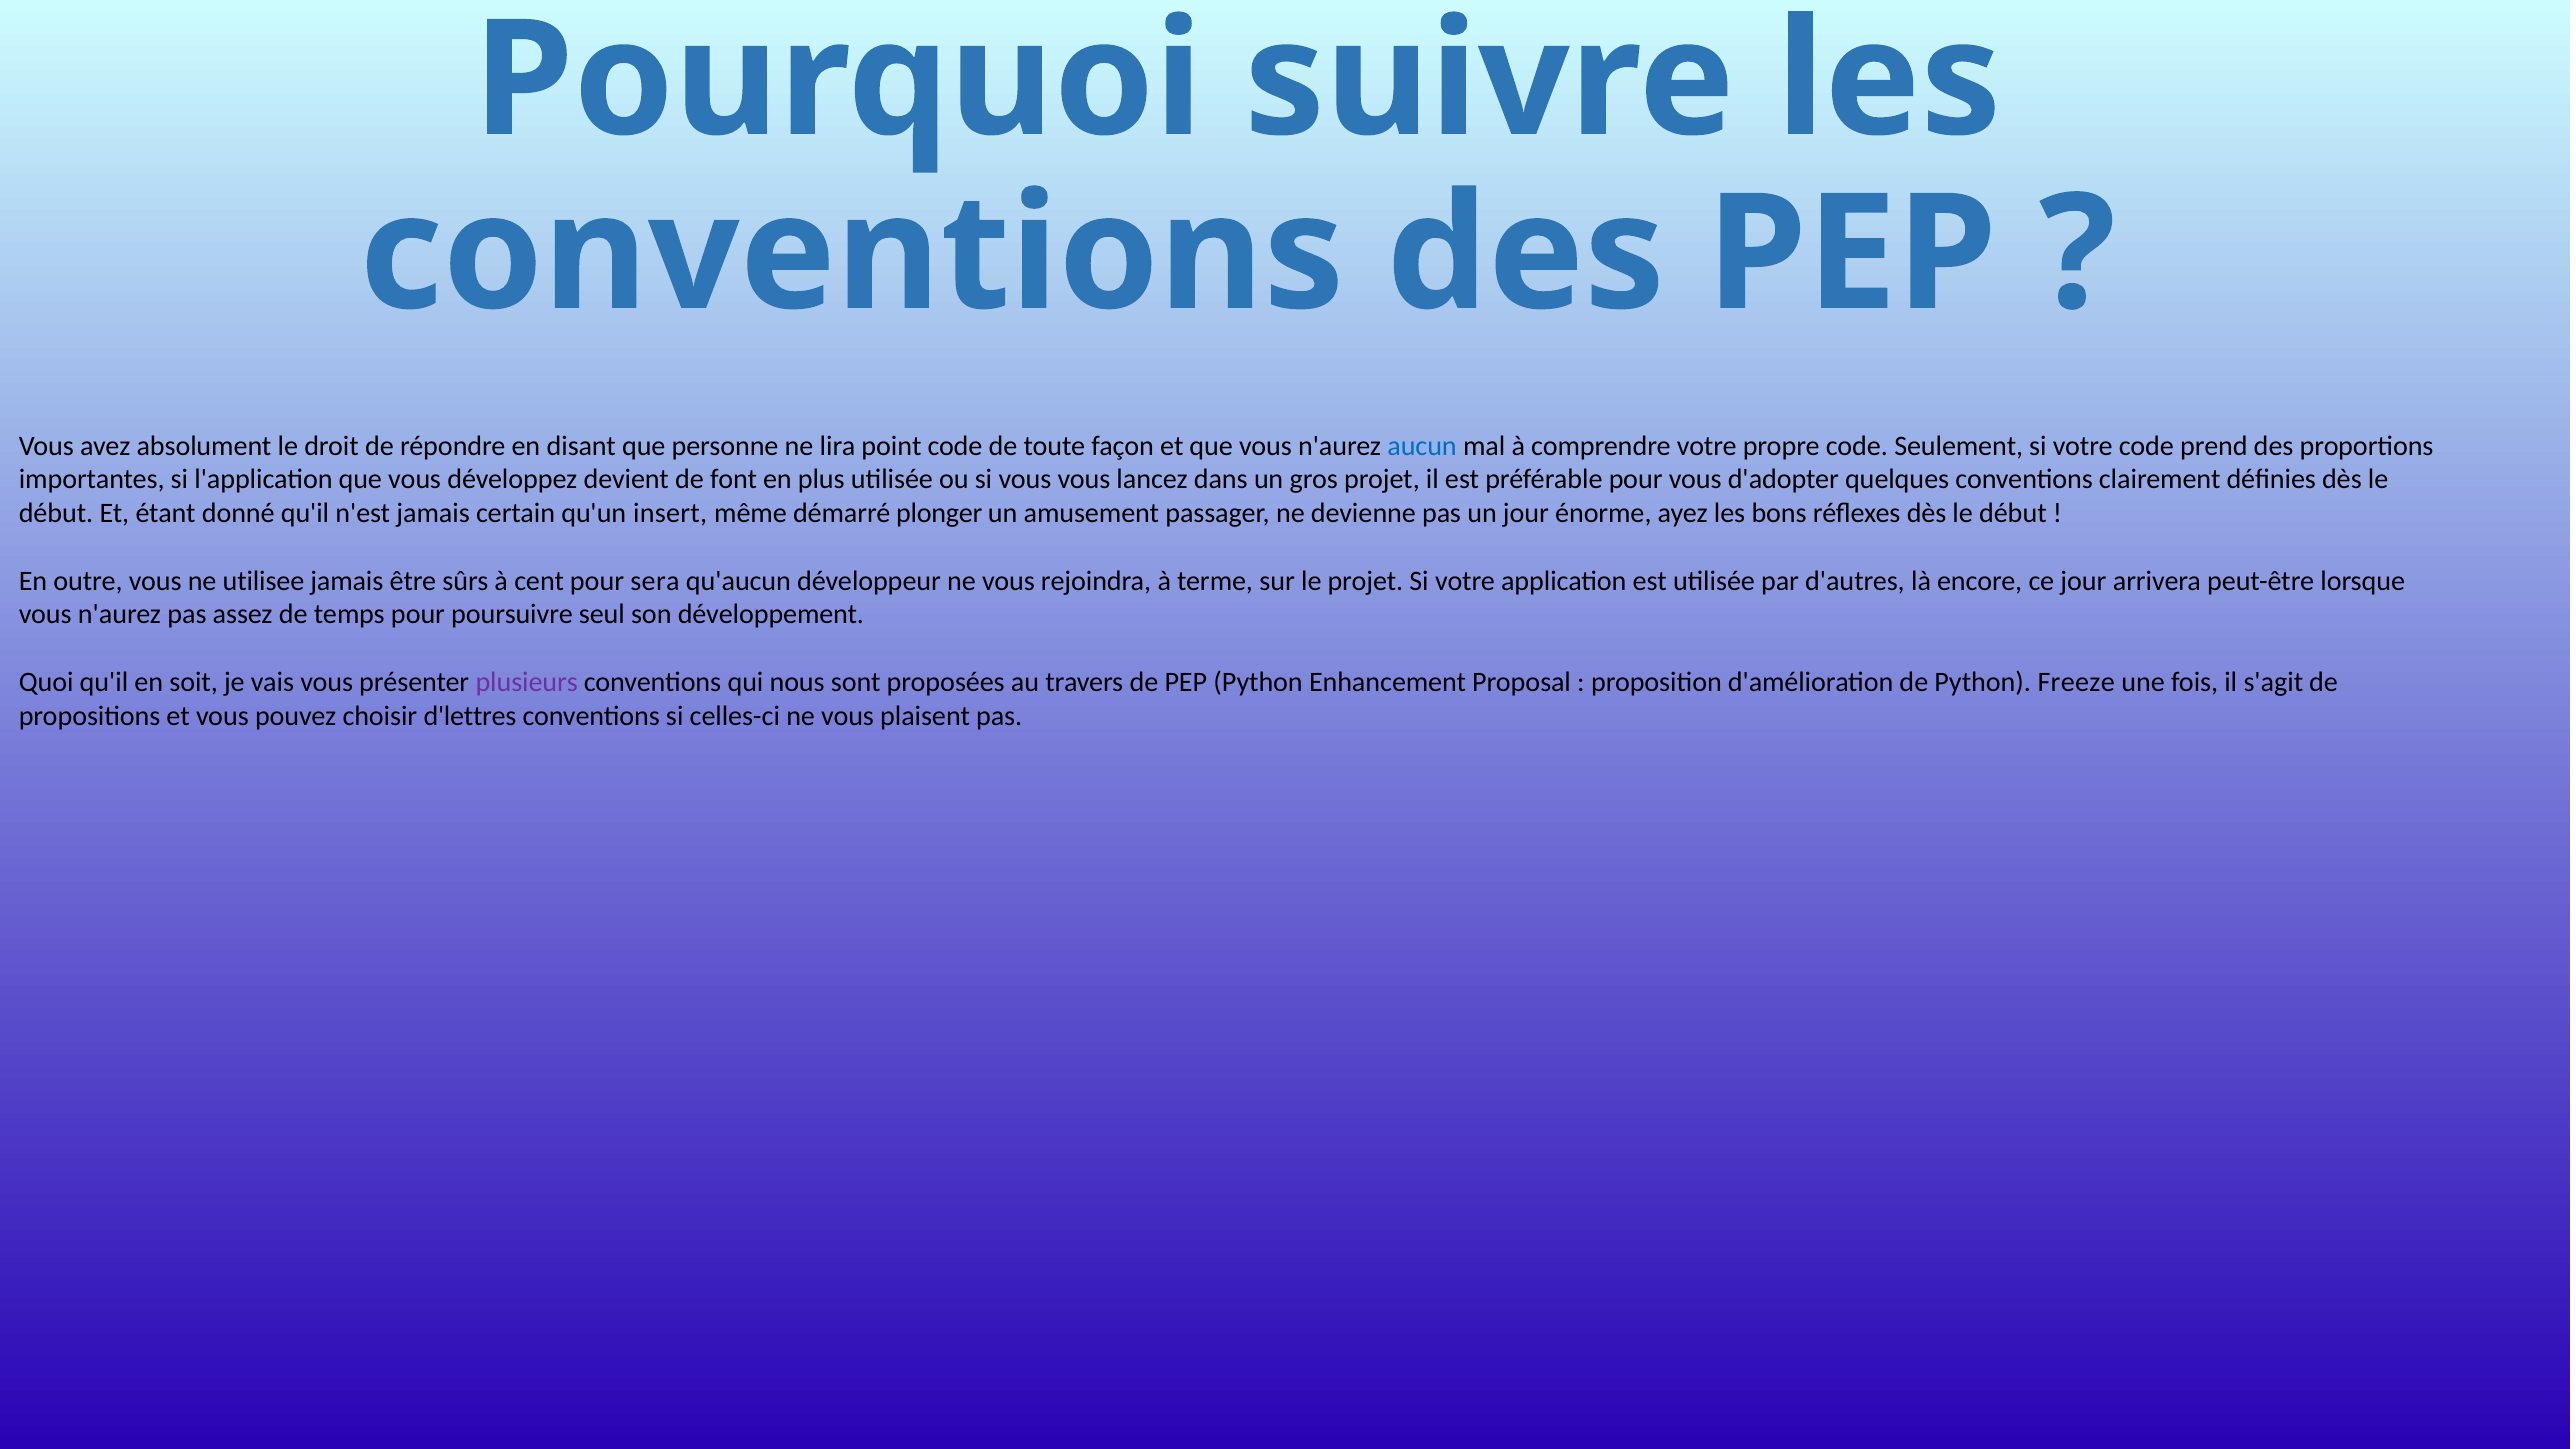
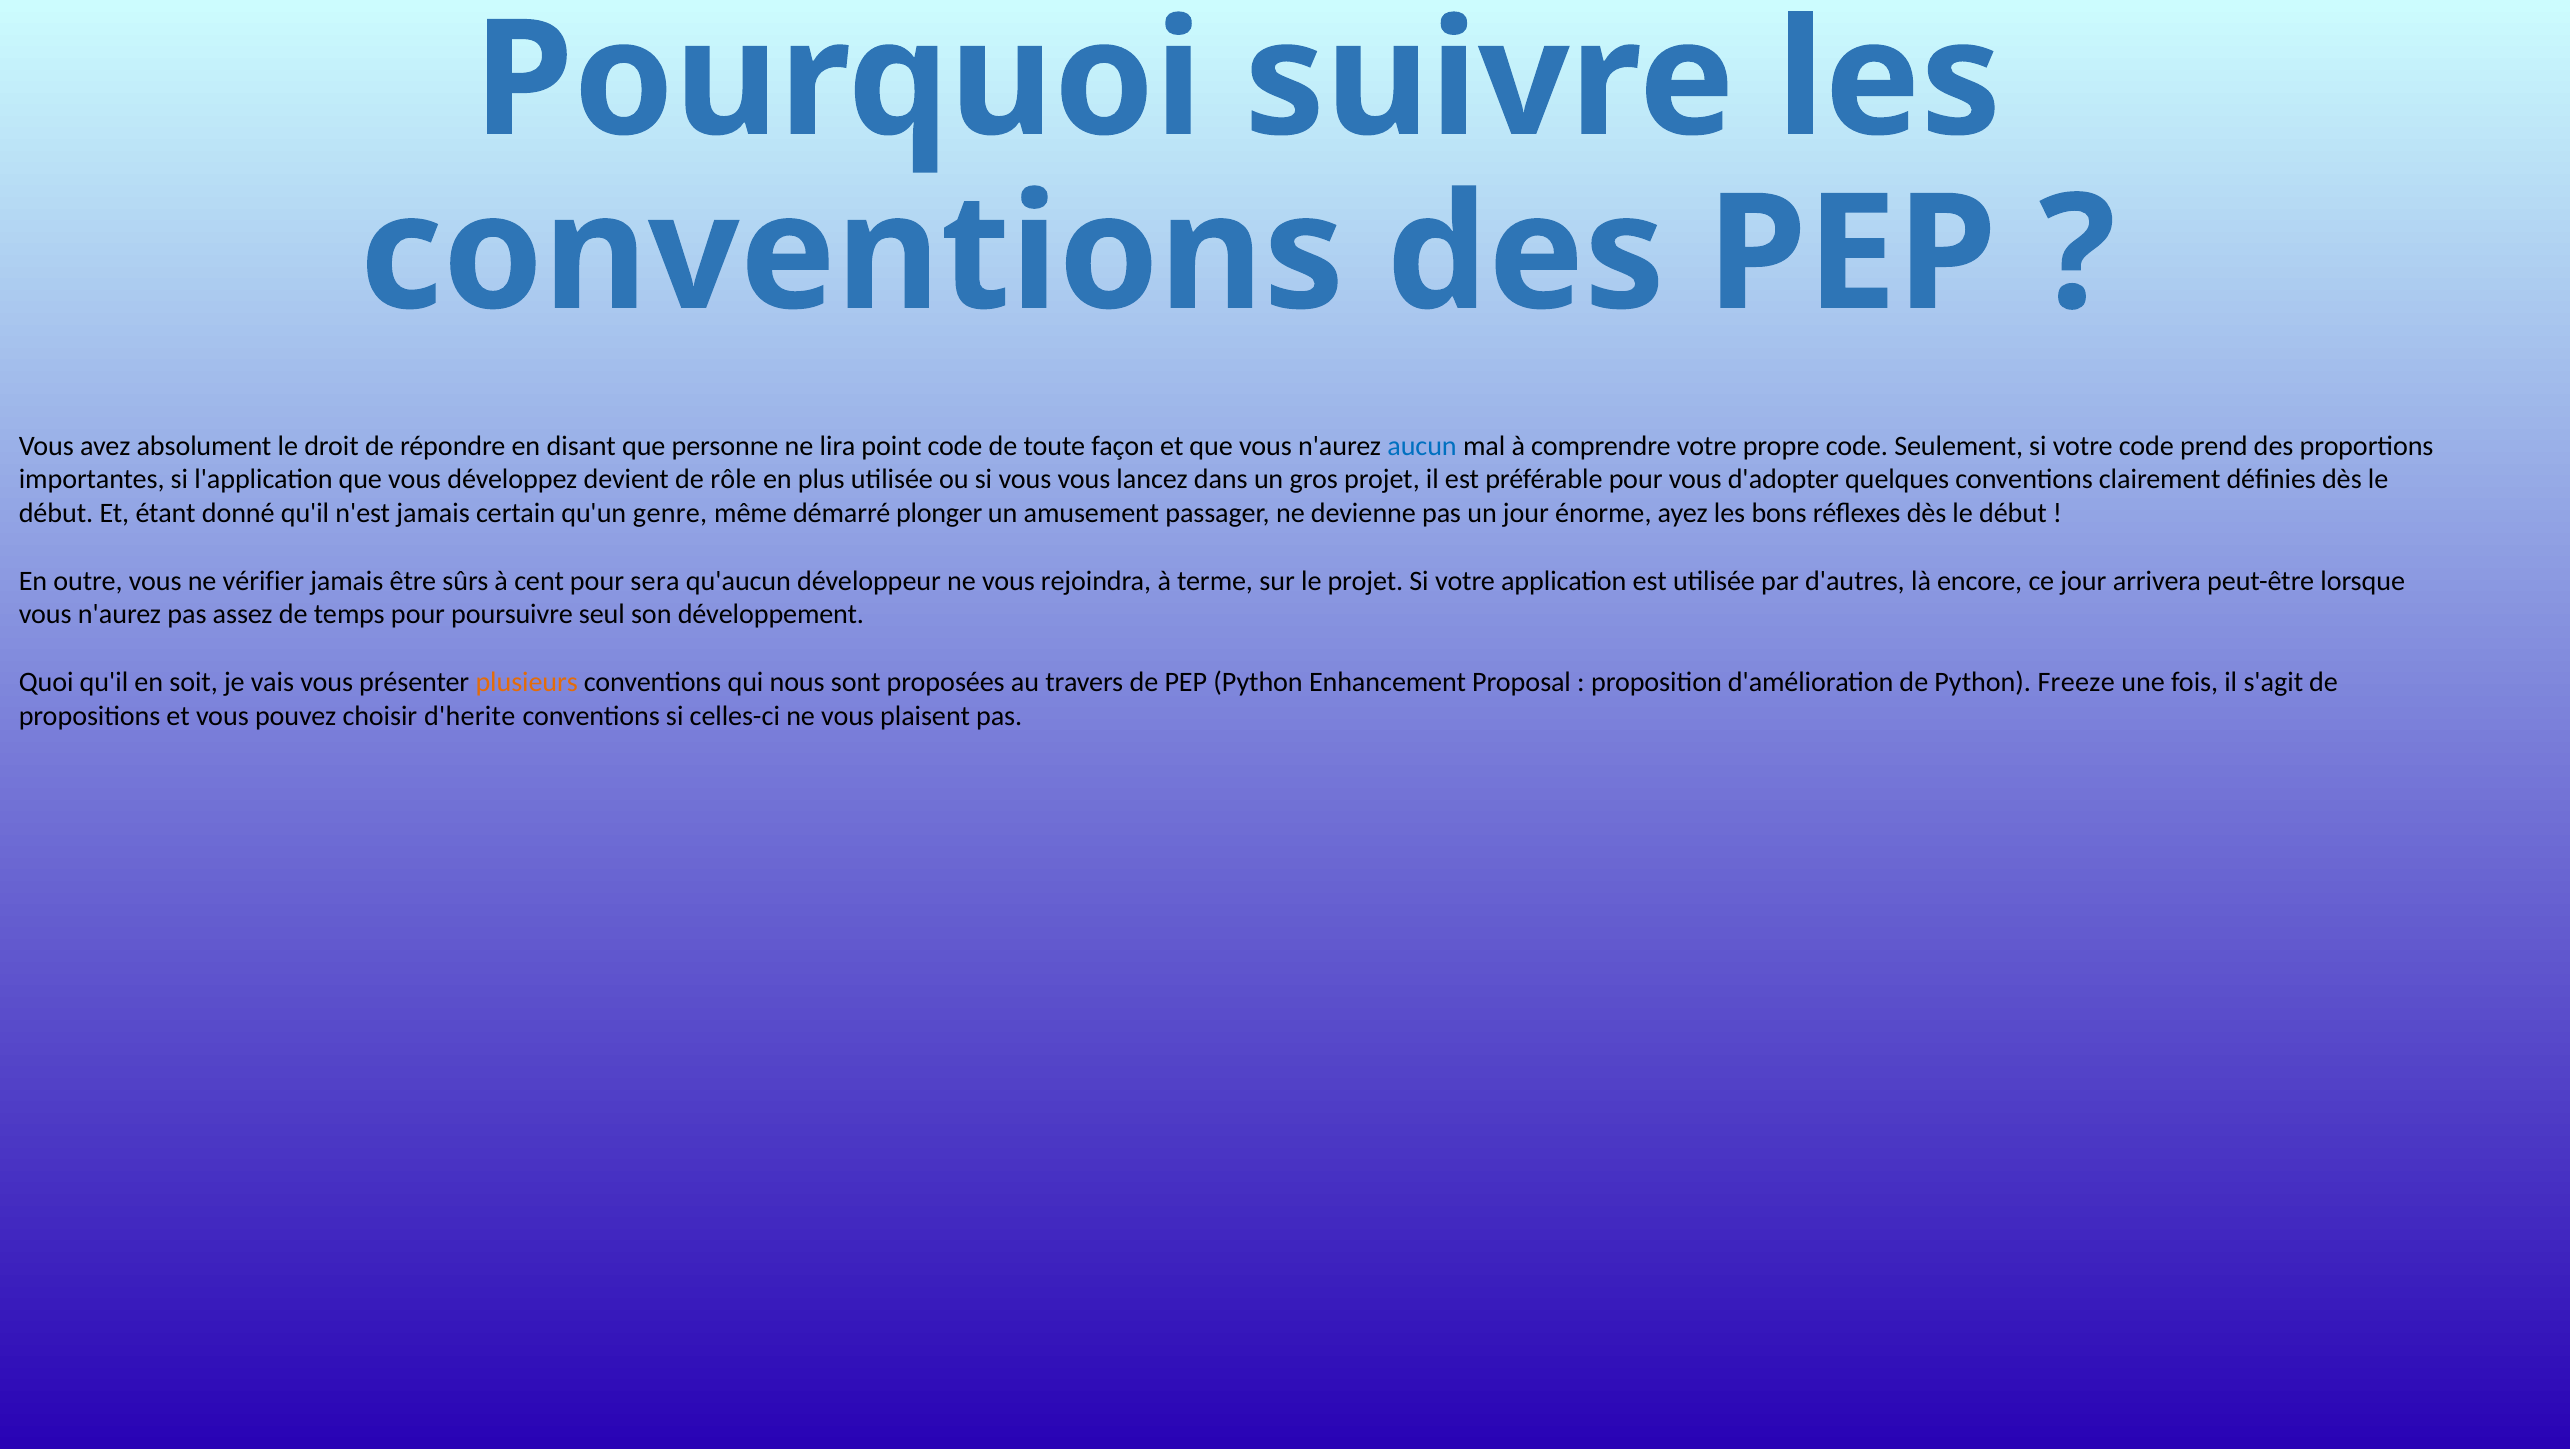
font: font -> rôle
insert: insert -> genre
utilisee: utilisee -> vérifier
plusieurs colour: purple -> orange
d'lettres: d'lettres -> d'herite
